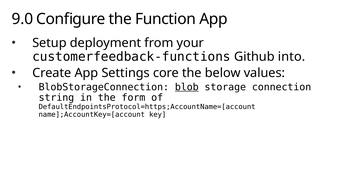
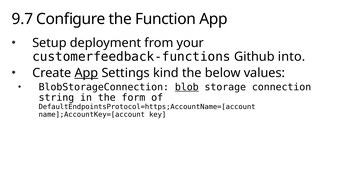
9.0: 9.0 -> 9.7
App at (86, 73) underline: none -> present
core: core -> kind
